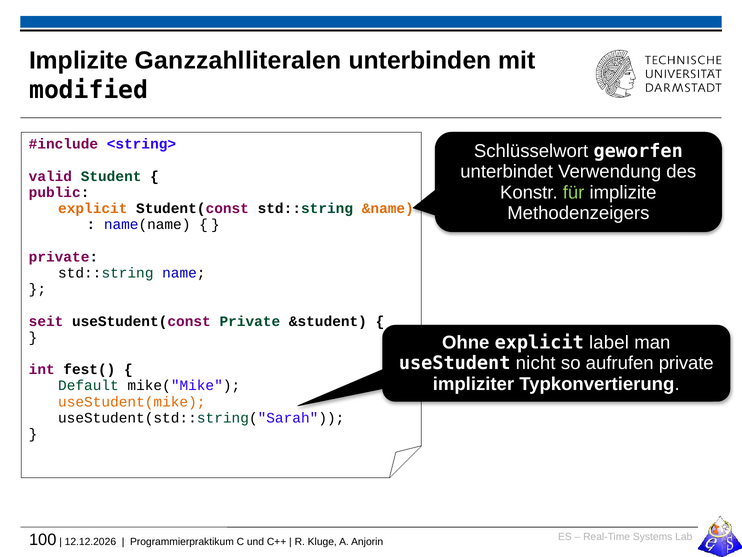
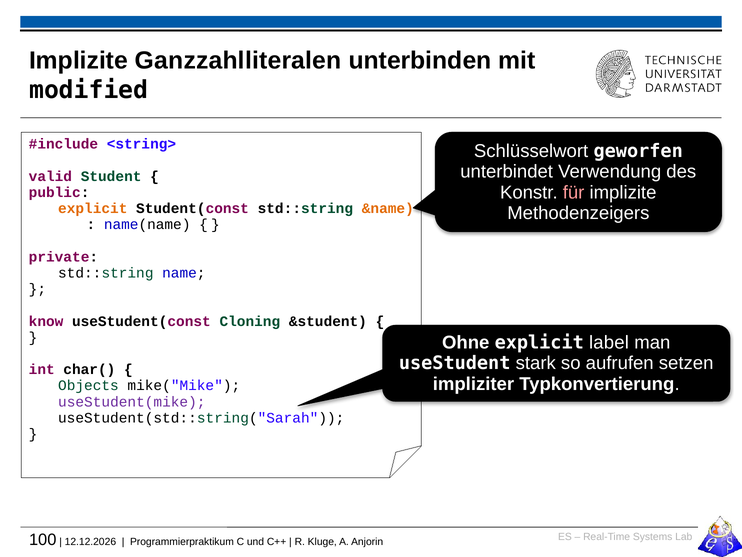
für colour: light green -> pink
seit: seit -> know
useStudent(const Private: Private -> Cloning
nicht: nicht -> stark
aufrufen private: private -> setzen
fest(: fest( -> char(
Default: Default -> Objects
useStudent(mike colour: orange -> purple
